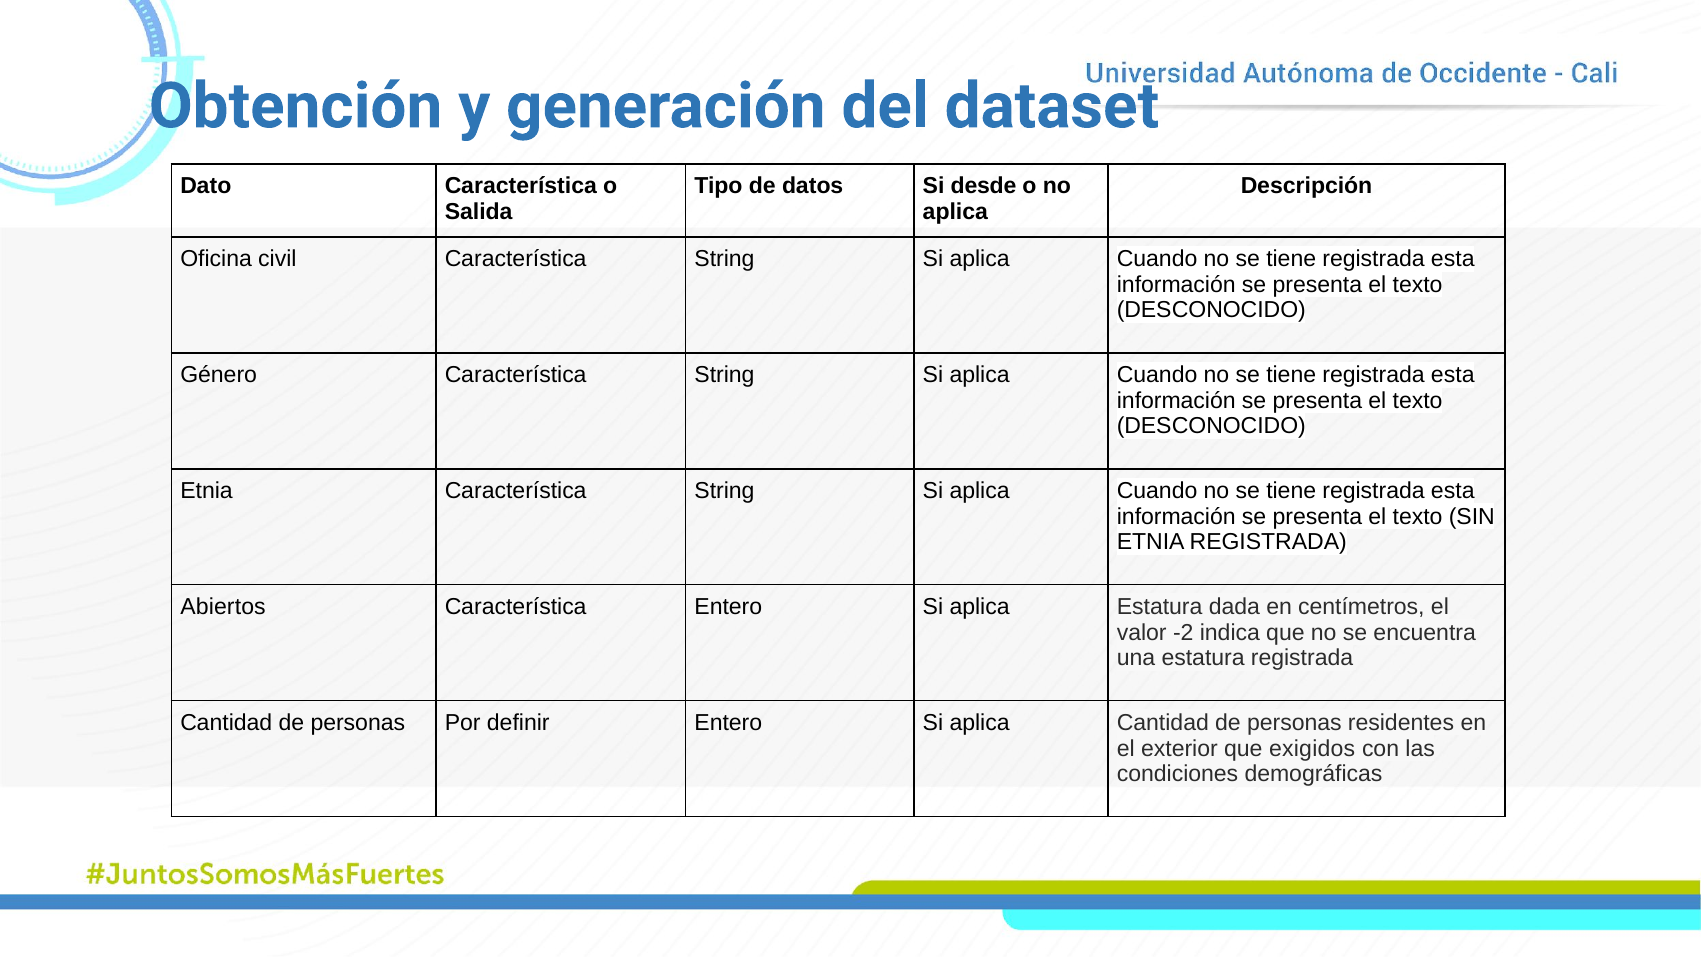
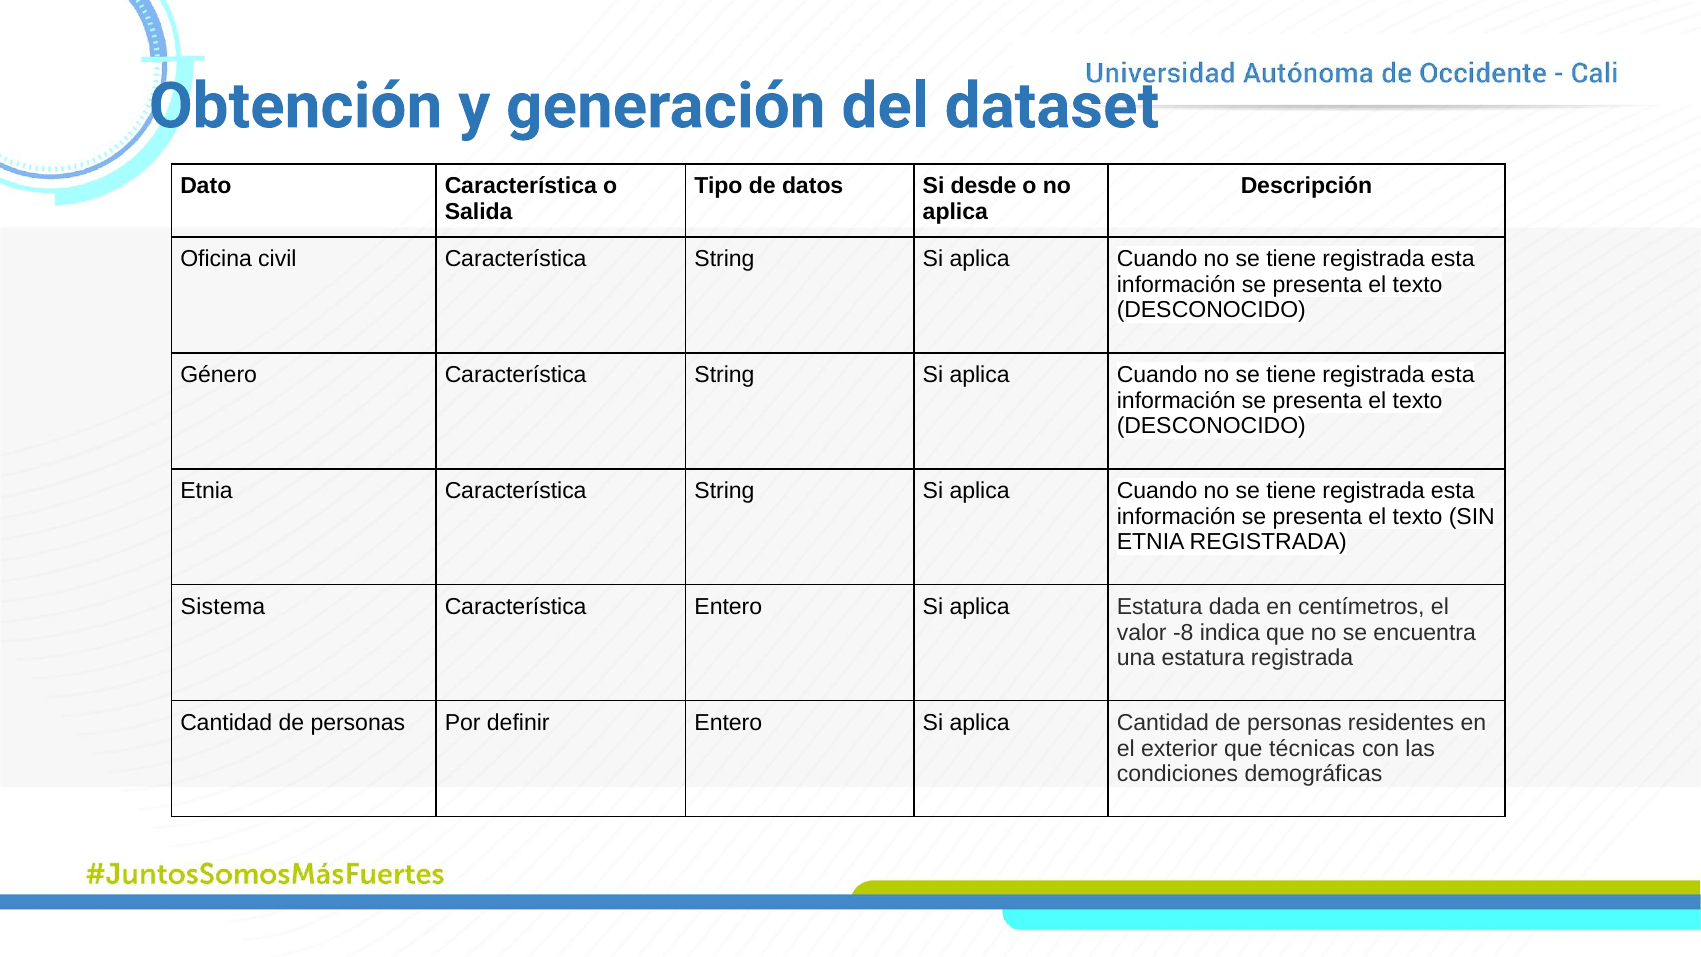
Abiertos: Abiertos -> Sistema
-2: -2 -> -8
exigidos: exigidos -> técnicas
